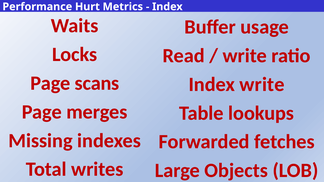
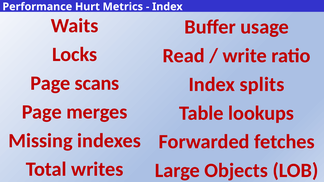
Index write: write -> splits
